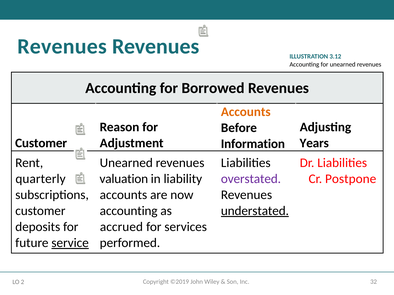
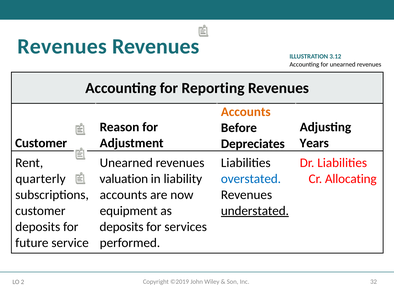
Borrowed: Borrowed -> Reporting
Information: Information -> Depreciates
overstated colour: purple -> blue
Postpone: Postpone -> Allocating
accounting at (129, 211): accounting -> equipment
accrued at (121, 227): accrued -> deposits
service underline: present -> none
